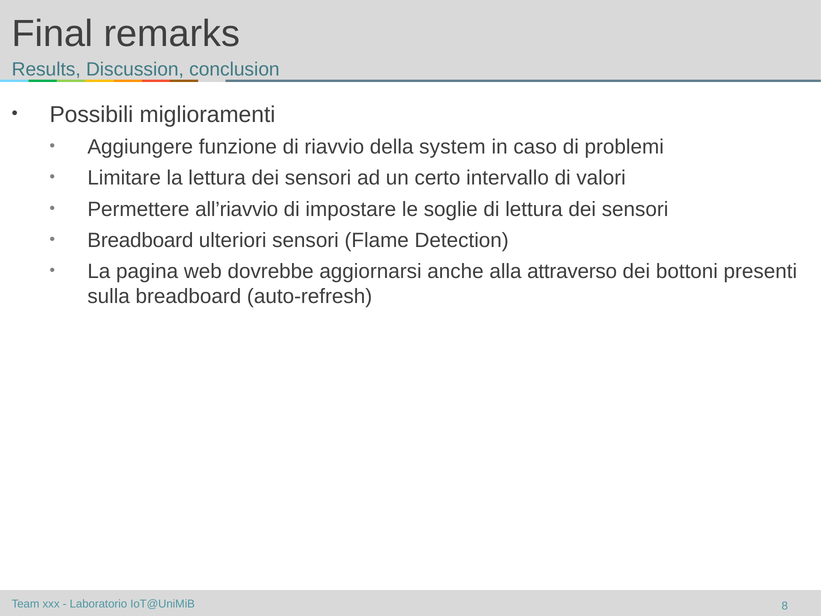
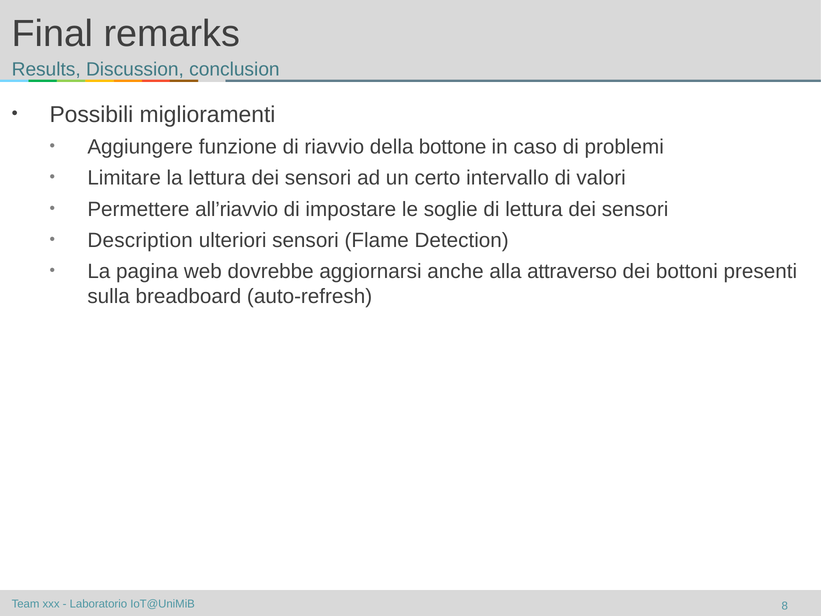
system: system -> bottone
Breadboard at (140, 240): Breadboard -> Description
